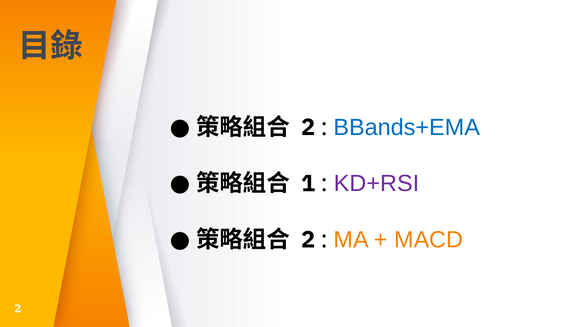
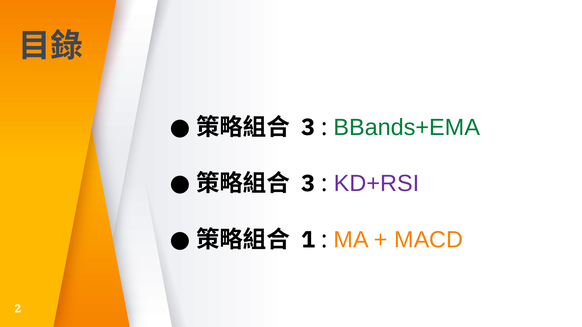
2 at (308, 127): 2 -> 3
BBands+EMA colour: blue -> green
1 at (308, 184): 1 -> 3
2 at (308, 240): 2 -> 1
